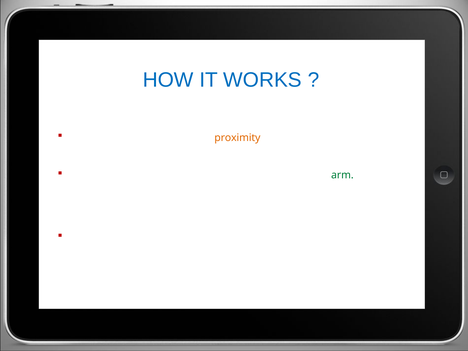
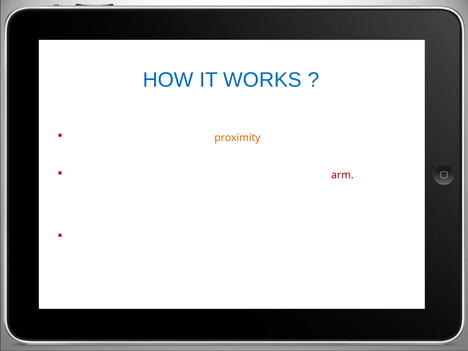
arm colour: green -> red
